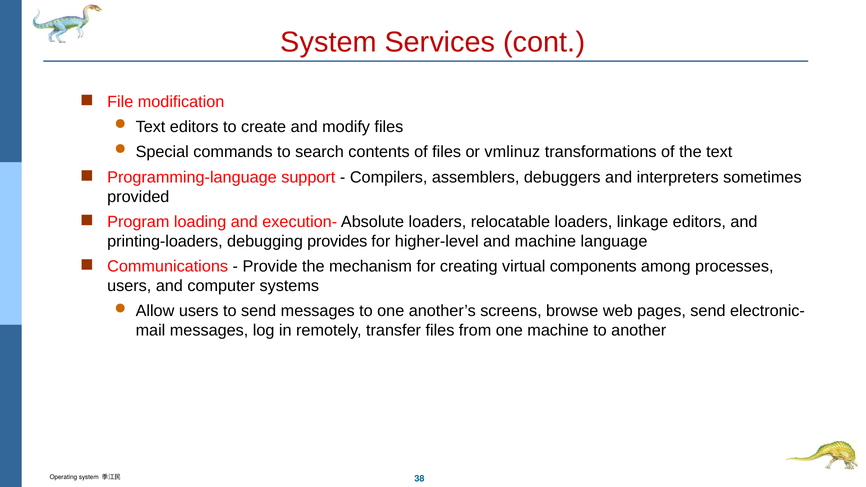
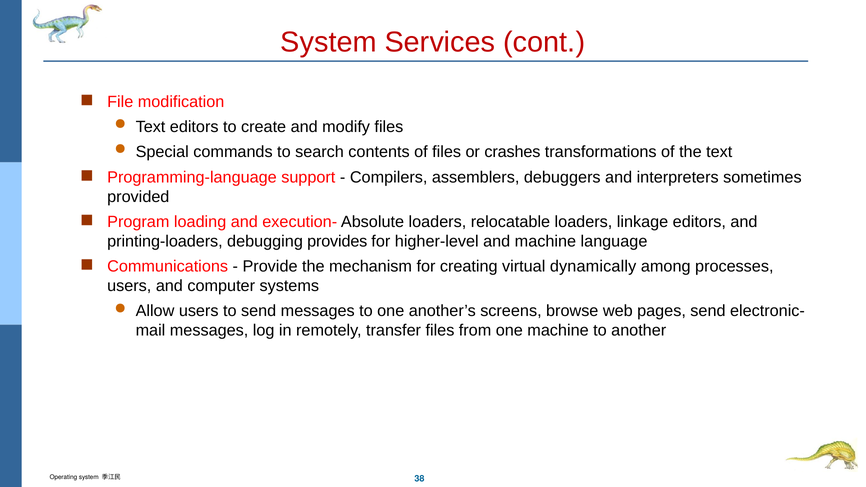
vmlinuz: vmlinuz -> crashes
components: components -> dynamically
